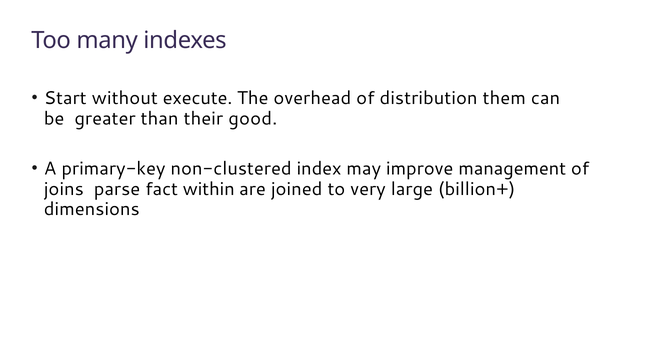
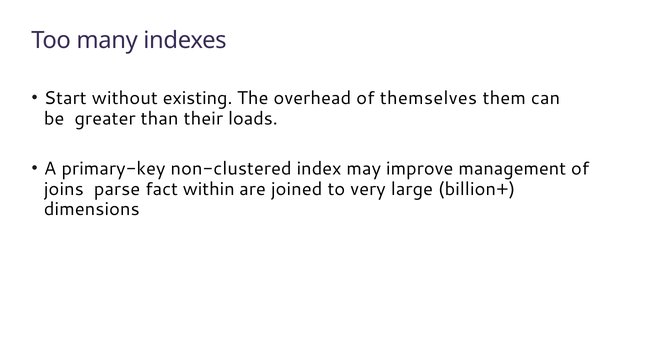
execute: execute -> existing
distribution: distribution -> themselves
good: good -> loads
